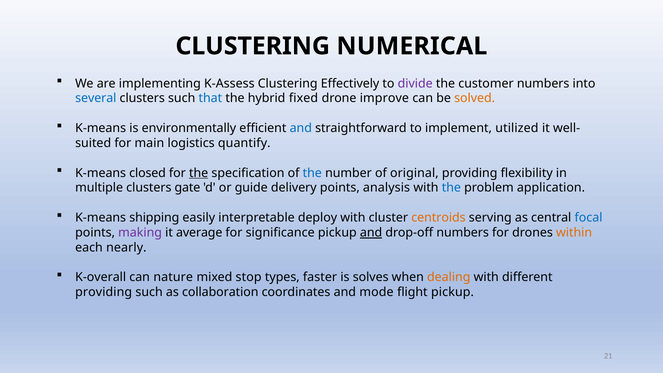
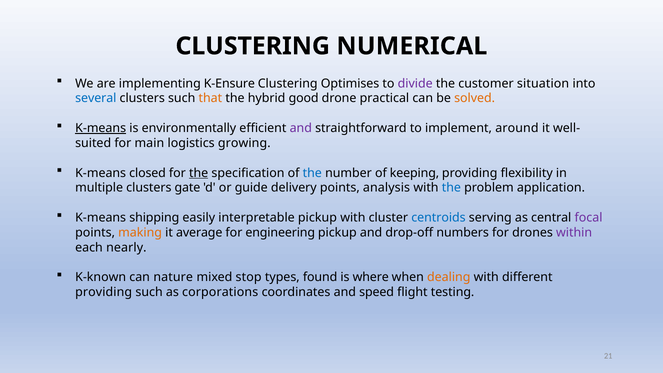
K-Assess: K-Assess -> K-Ensure
Effectively: Effectively -> Optimises
customer numbers: numbers -> situation
that colour: blue -> orange
fixed: fixed -> good
improve: improve -> practical
K-means at (101, 128) underline: none -> present
and at (301, 128) colour: blue -> purple
utilized: utilized -> around
quantify: quantify -> growing
original: original -> keeping
interpretable deploy: deploy -> pickup
centroids colour: orange -> blue
focal colour: blue -> purple
making colour: purple -> orange
significance: significance -> engineering
and at (371, 233) underline: present -> none
within colour: orange -> purple
K-overall: K-overall -> K-known
faster: faster -> found
solves: solves -> where
collaboration: collaboration -> corporations
mode: mode -> speed
flight pickup: pickup -> testing
